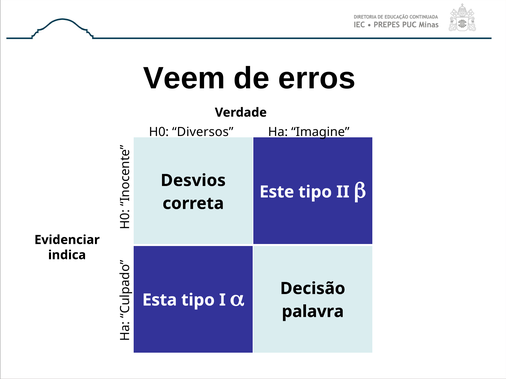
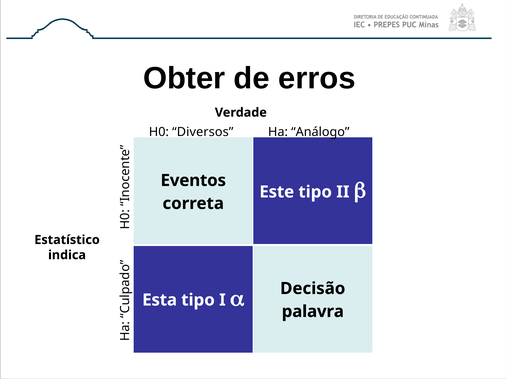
Veem: Veem -> Obter
Imagine: Imagine -> Análogo
Desvios: Desvios -> Eventos
Evidenciar: Evidenciar -> Estatístico
